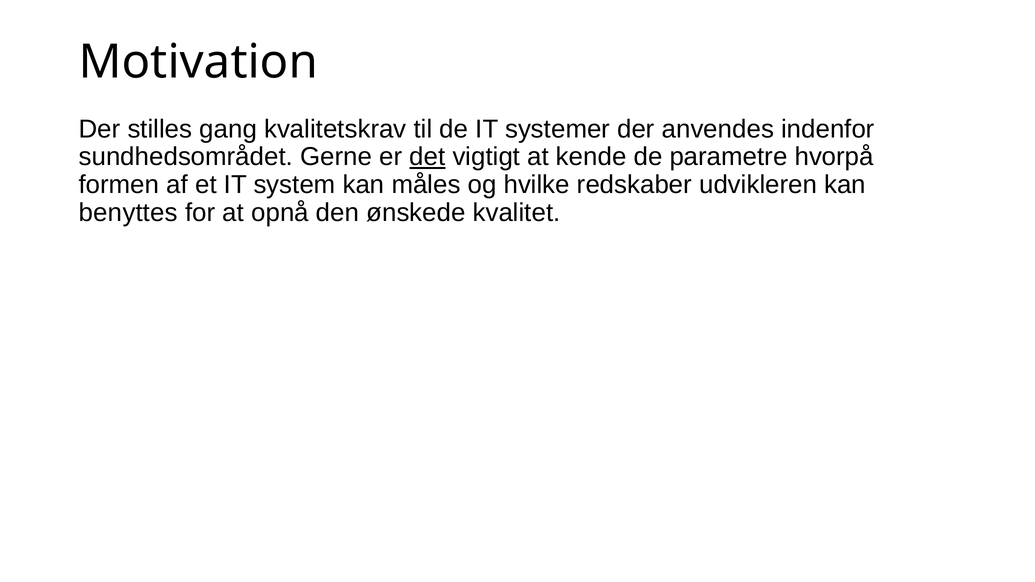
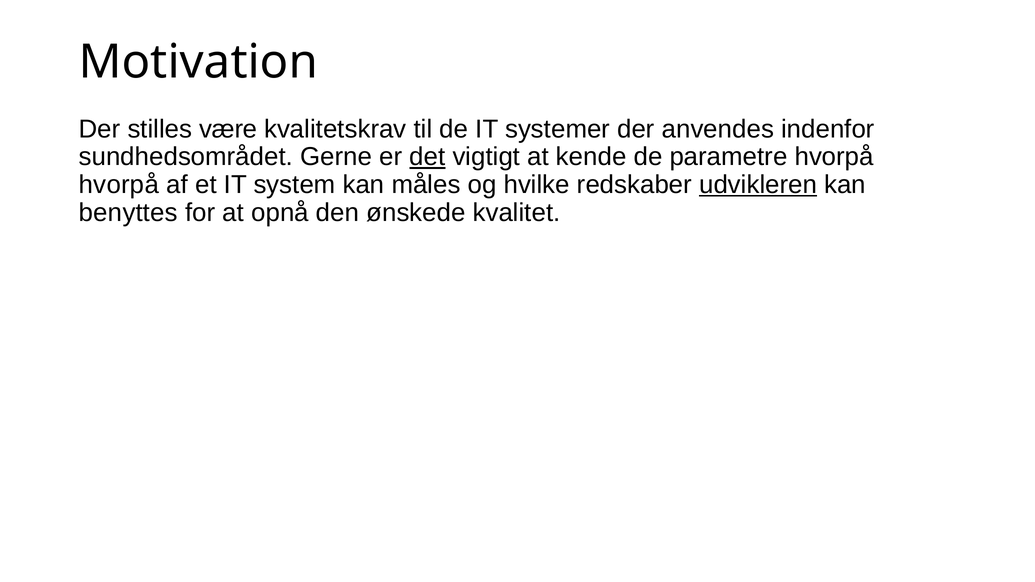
gang: gang -> være
formen at (119, 185): formen -> hvorpå
udvikleren underline: none -> present
